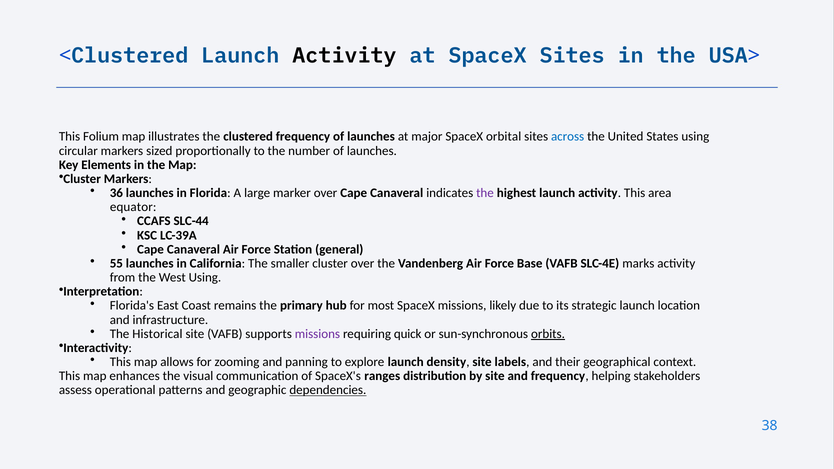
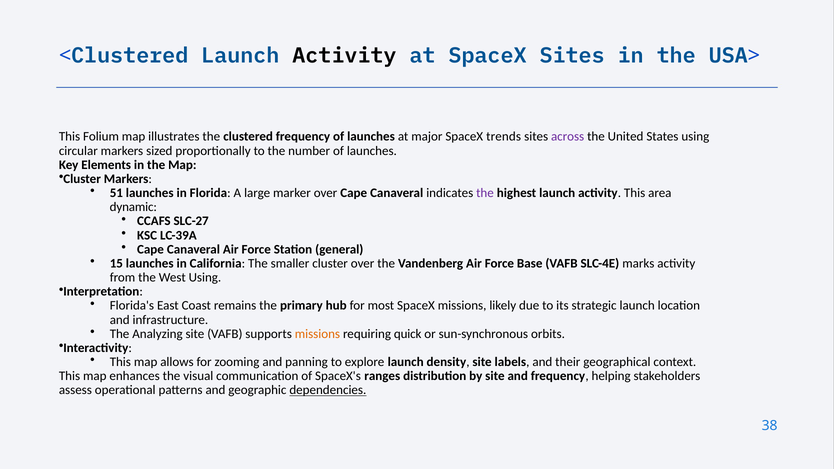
orbital: orbital -> trends
across colour: blue -> purple
36: 36 -> 51
equator: equator -> dynamic
SLC-44: SLC-44 -> SLC-27
55: 55 -> 15
Historical: Historical -> Analyzing
missions at (317, 334) colour: purple -> orange
orbits underline: present -> none
